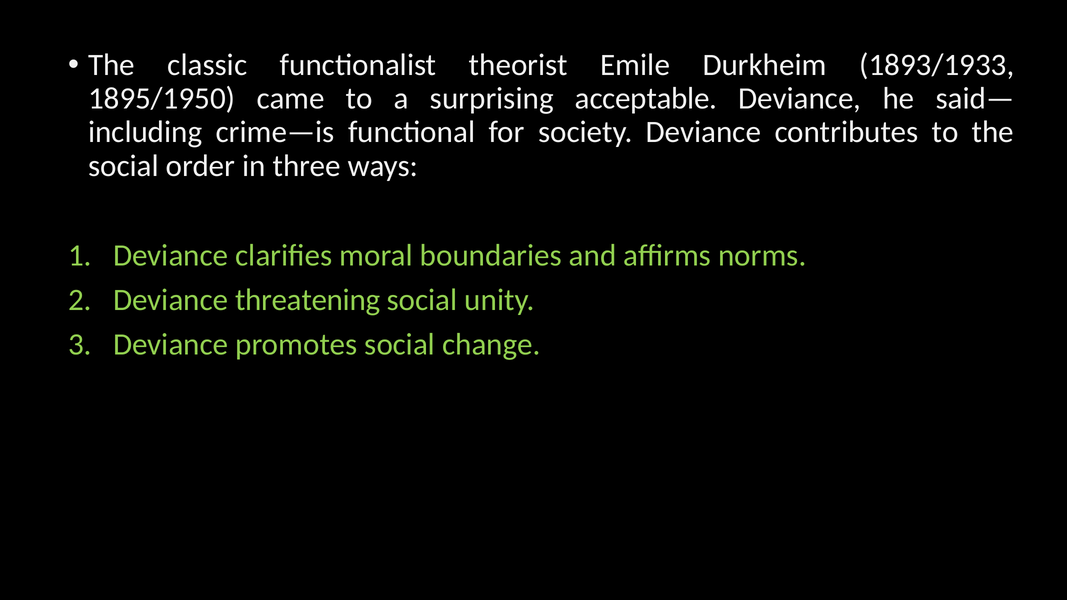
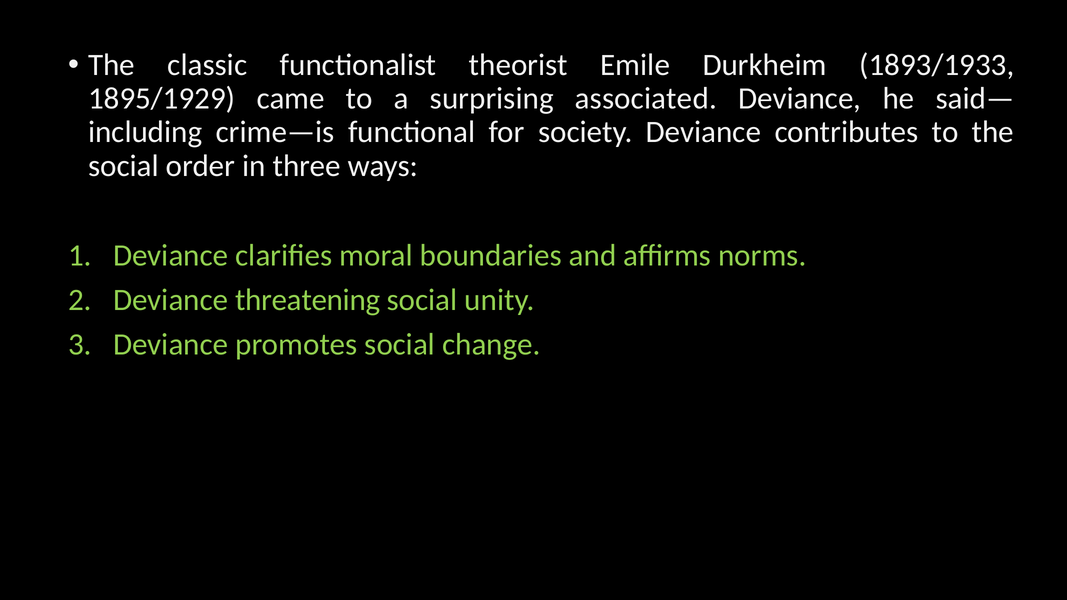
1895/1950: 1895/1950 -> 1895/1929
acceptable: acceptable -> associated
